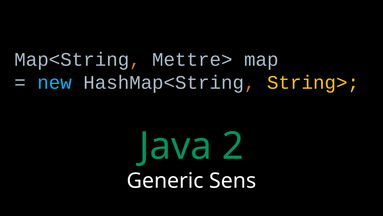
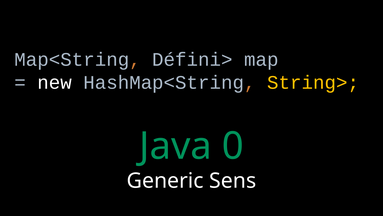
Mettre>: Mettre> -> Défini>
new colour: light blue -> white
2: 2 -> 0
